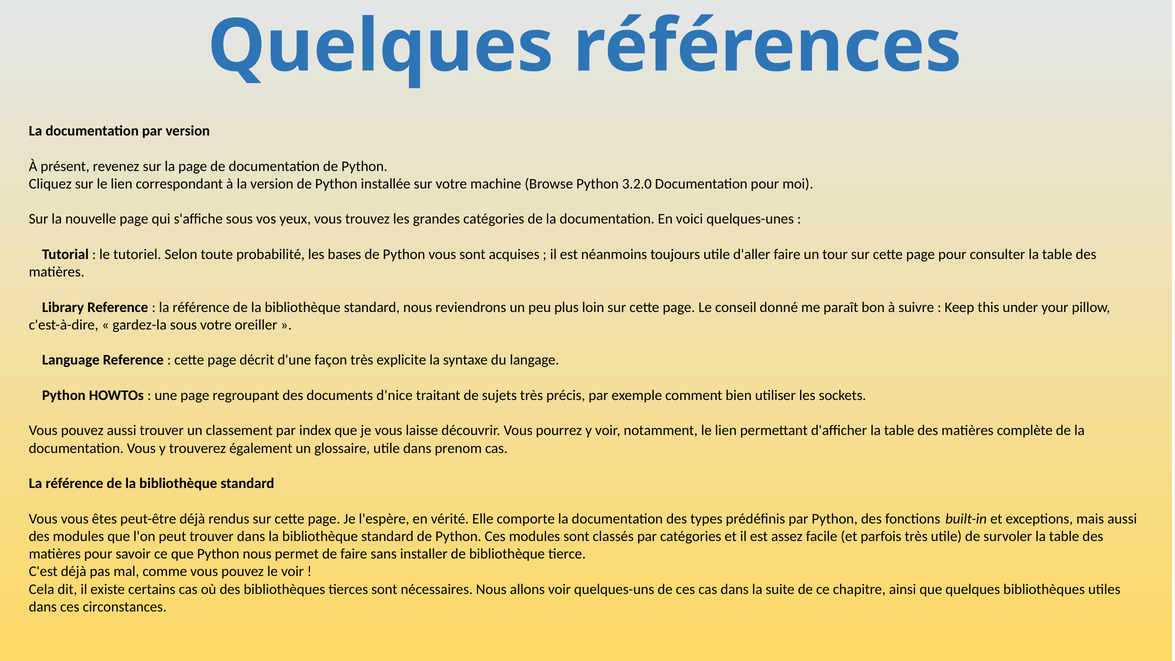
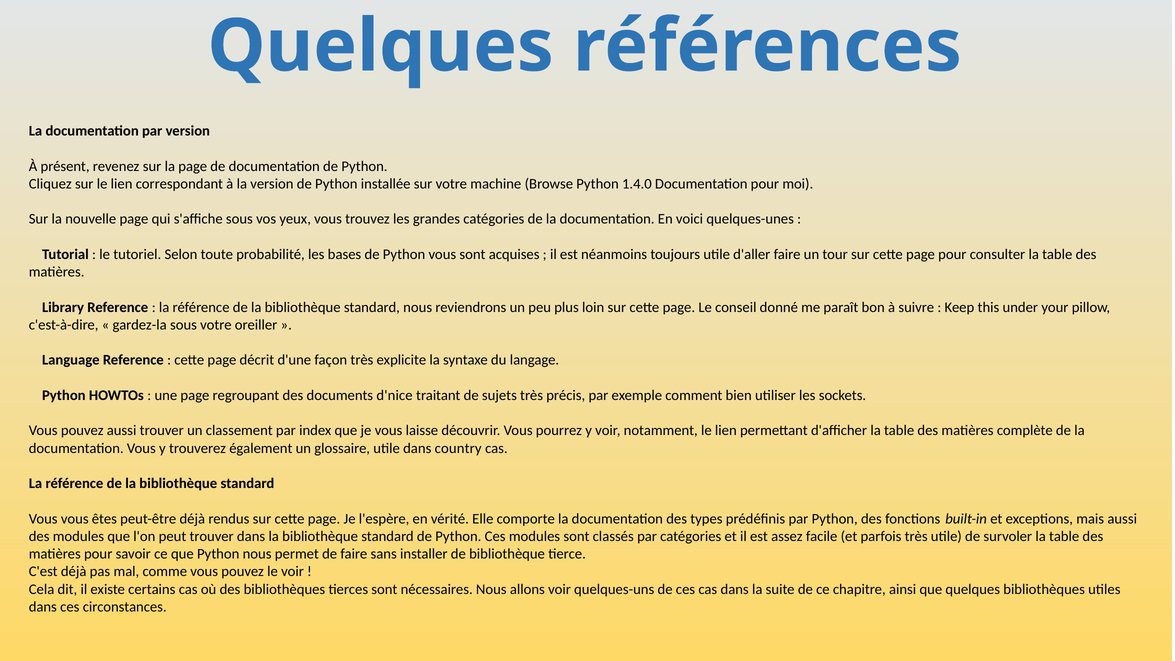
3.2.0: 3.2.0 -> 1.4.0
prenom: prenom -> country
